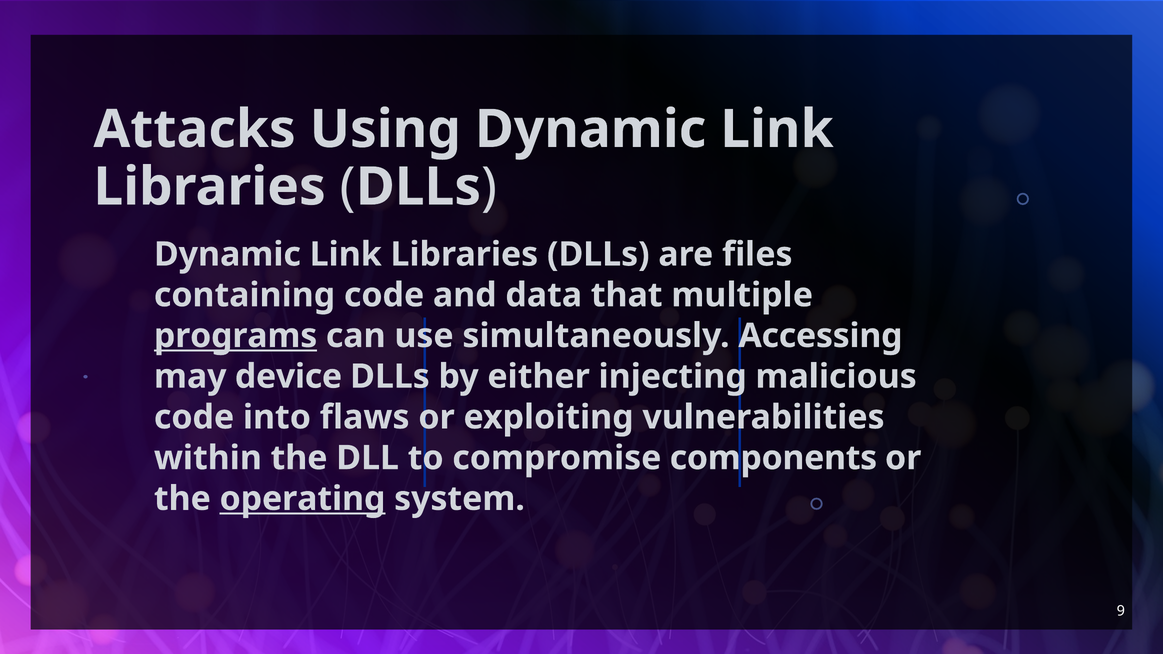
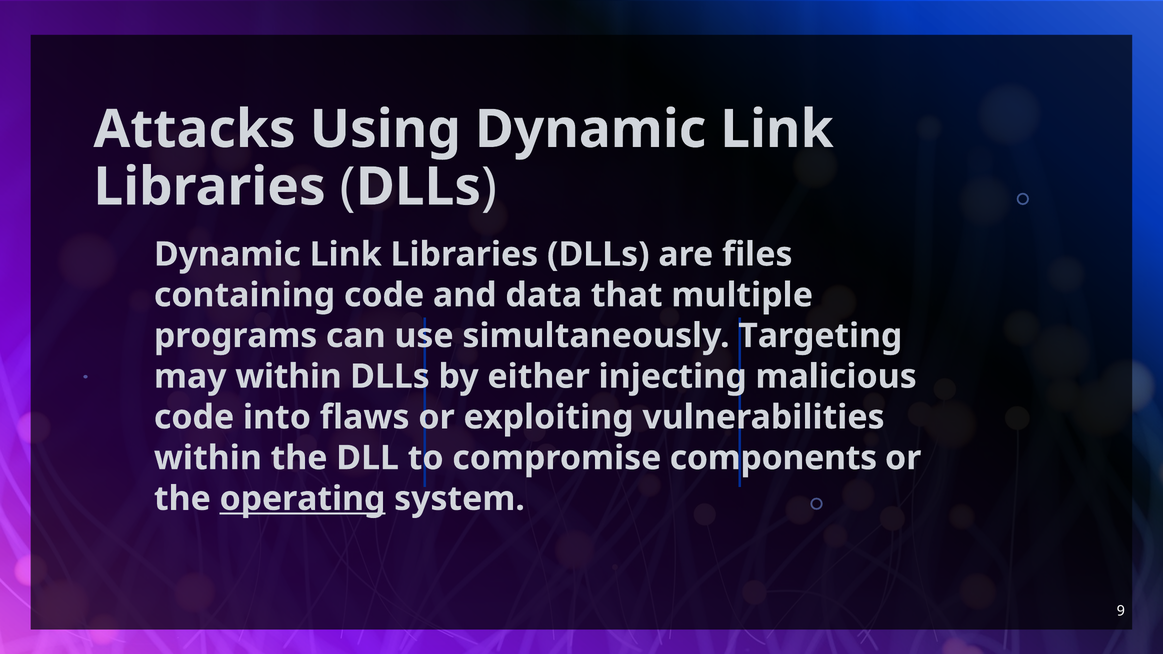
programs underline: present -> none
Accessing: Accessing -> Targeting
may device: device -> within
